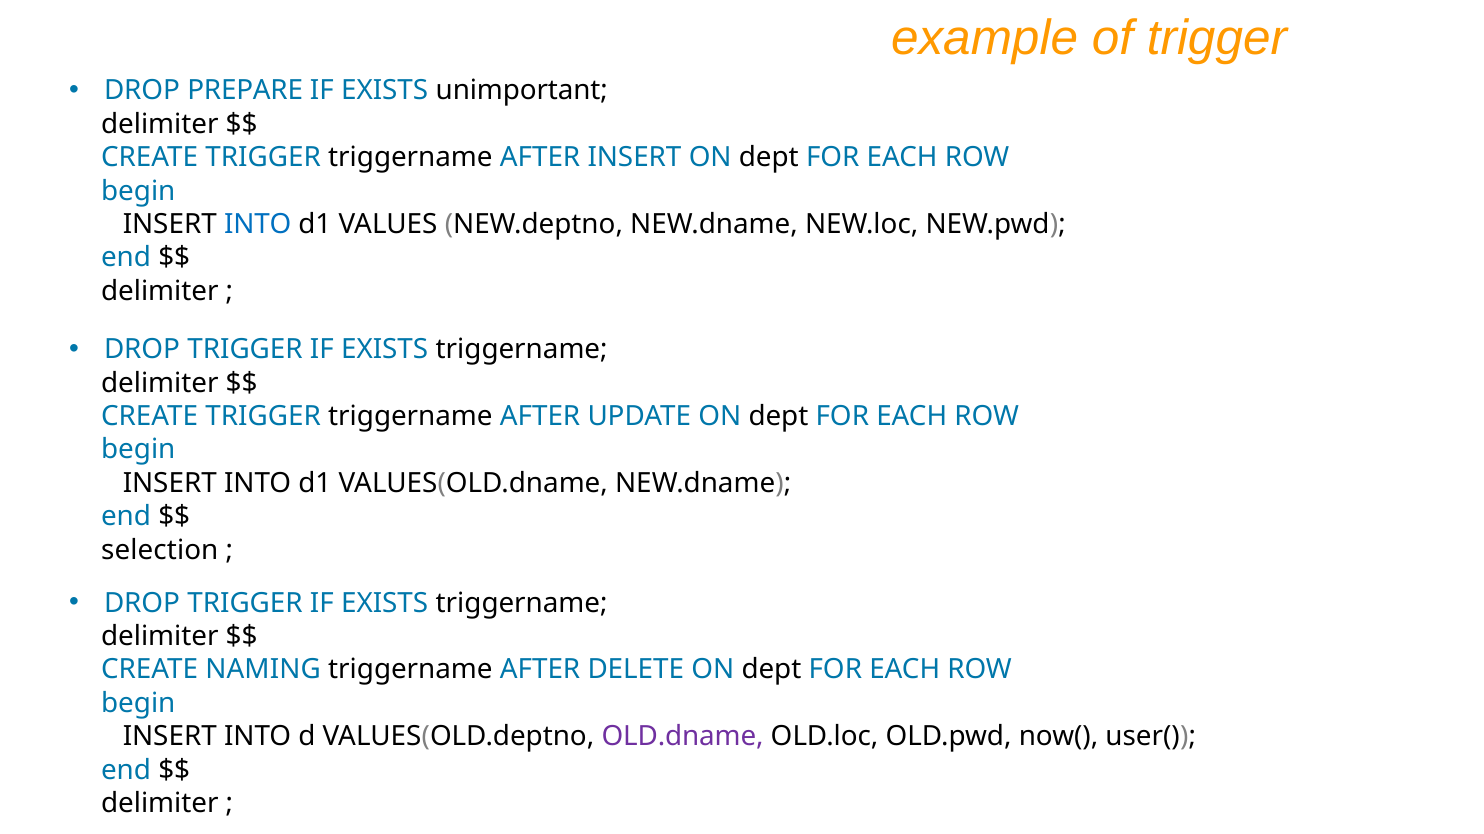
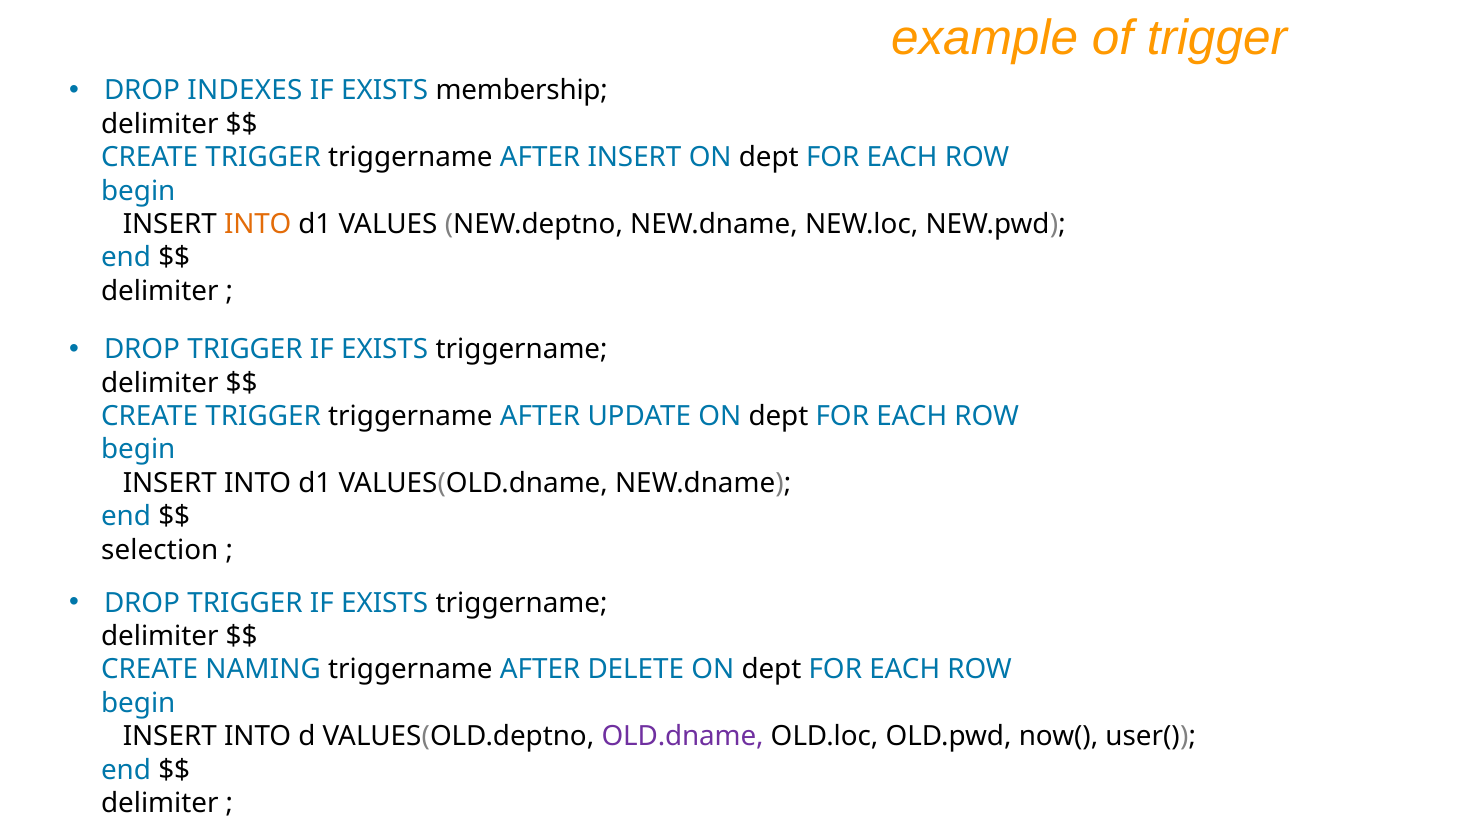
PREPARE: PREPARE -> INDEXES
unimportant: unimportant -> membership
INTO at (258, 224) colour: blue -> orange
